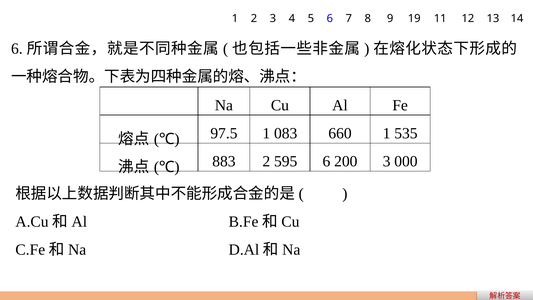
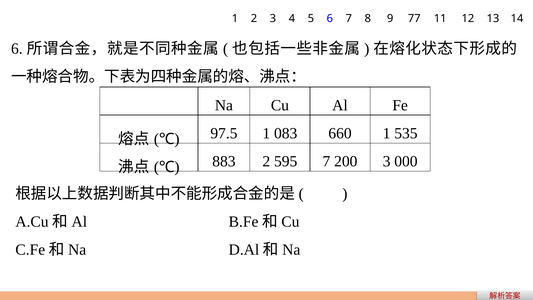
19: 19 -> 77
595 6: 6 -> 7
